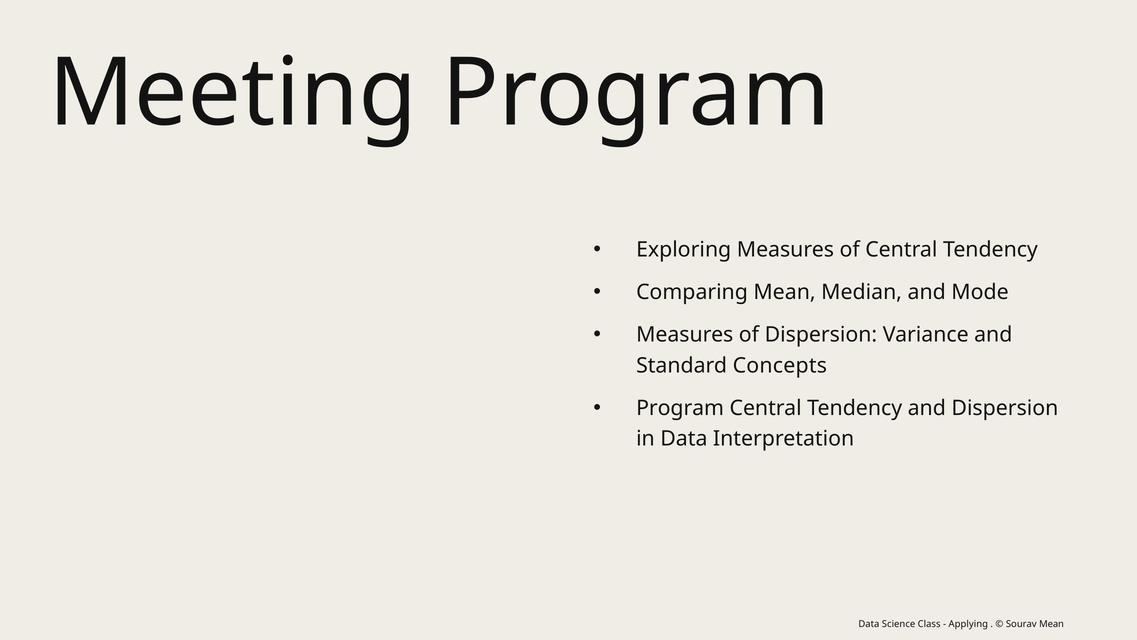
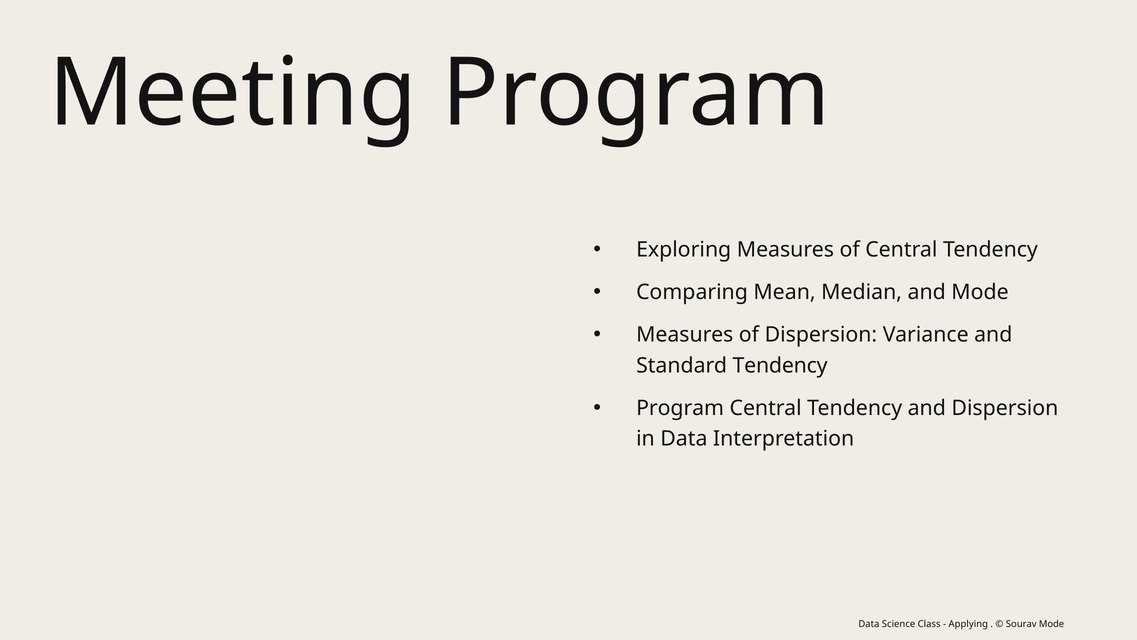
Standard Concepts: Concepts -> Tendency
Sourav Mean: Mean -> Mode
